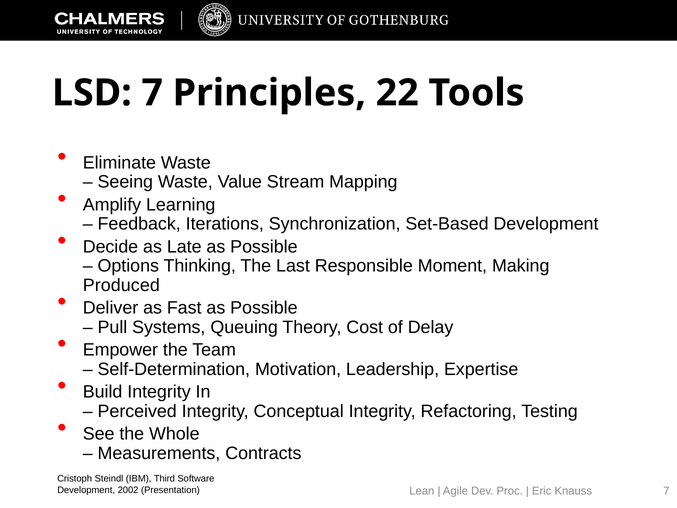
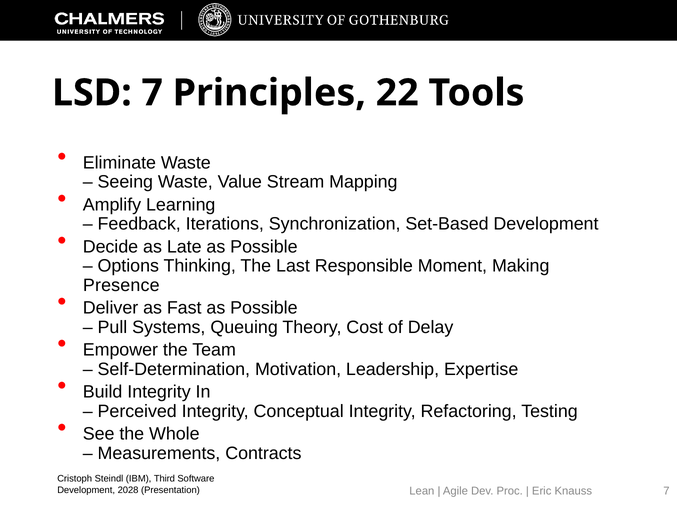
Produced: Produced -> Presence
2002: 2002 -> 2028
